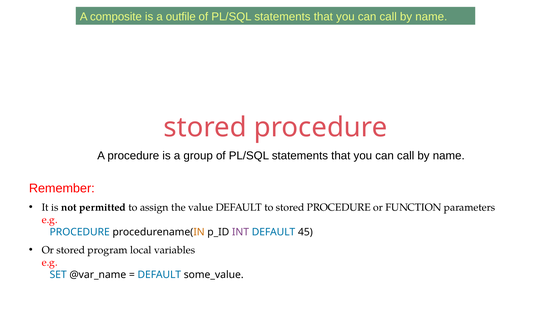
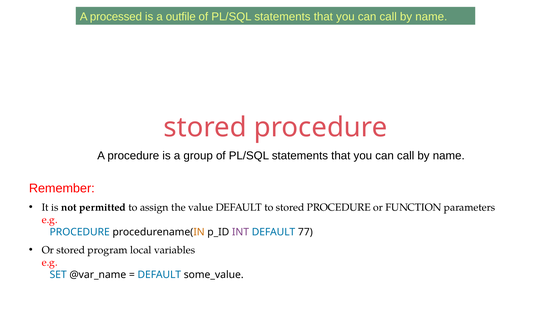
composite: composite -> processed
45: 45 -> 77
